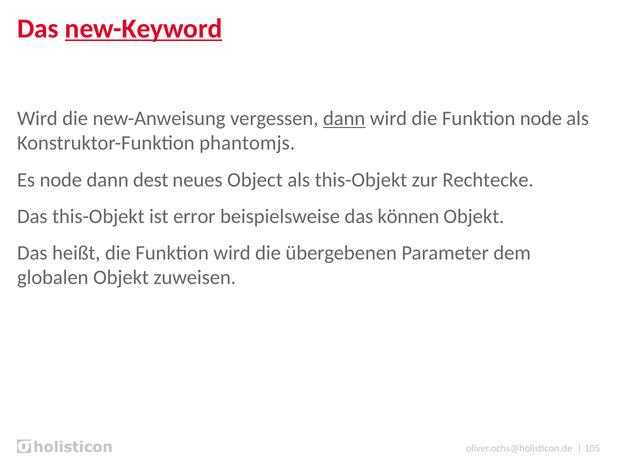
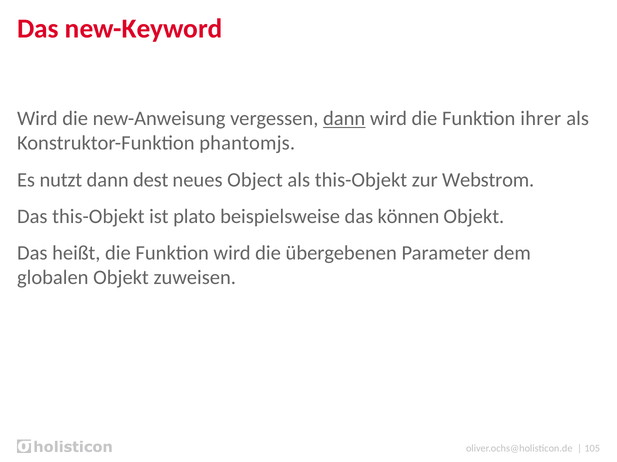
new-Keyword underline: present -> none
Funktion node: node -> ihrer
Es node: node -> nutzt
Rechtecke: Rechtecke -> Webstrom
error: error -> plato
